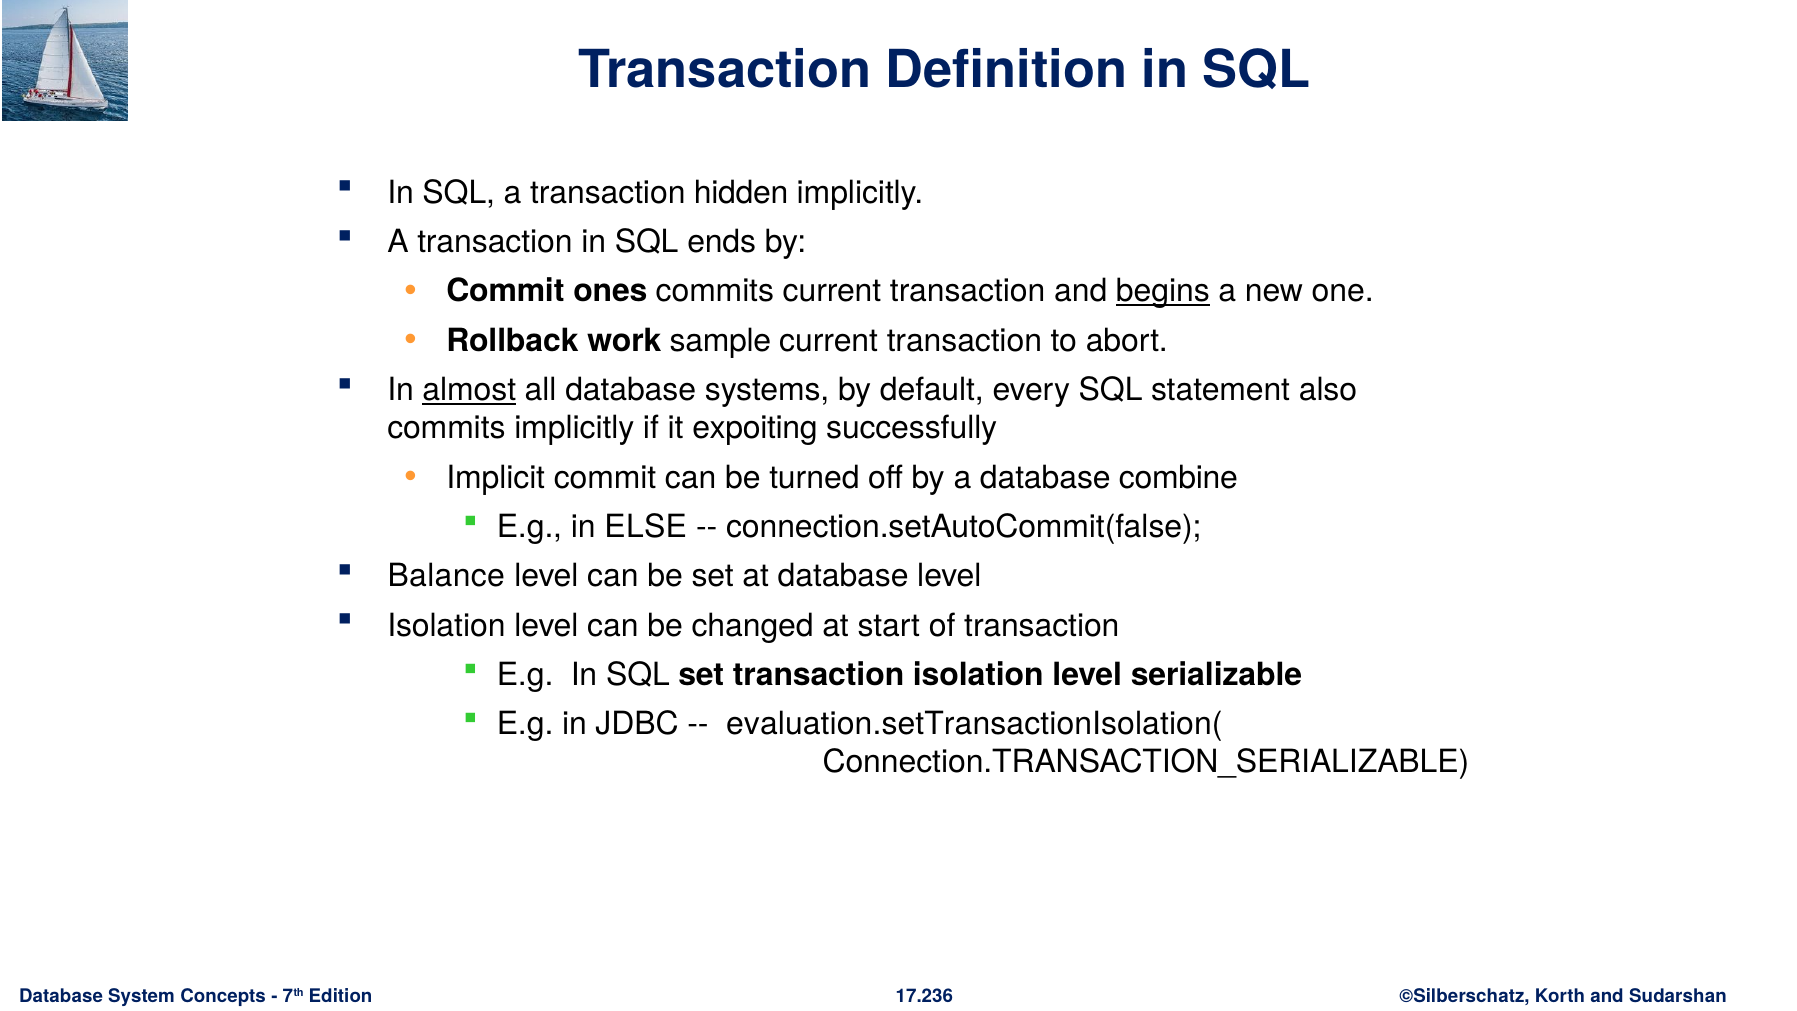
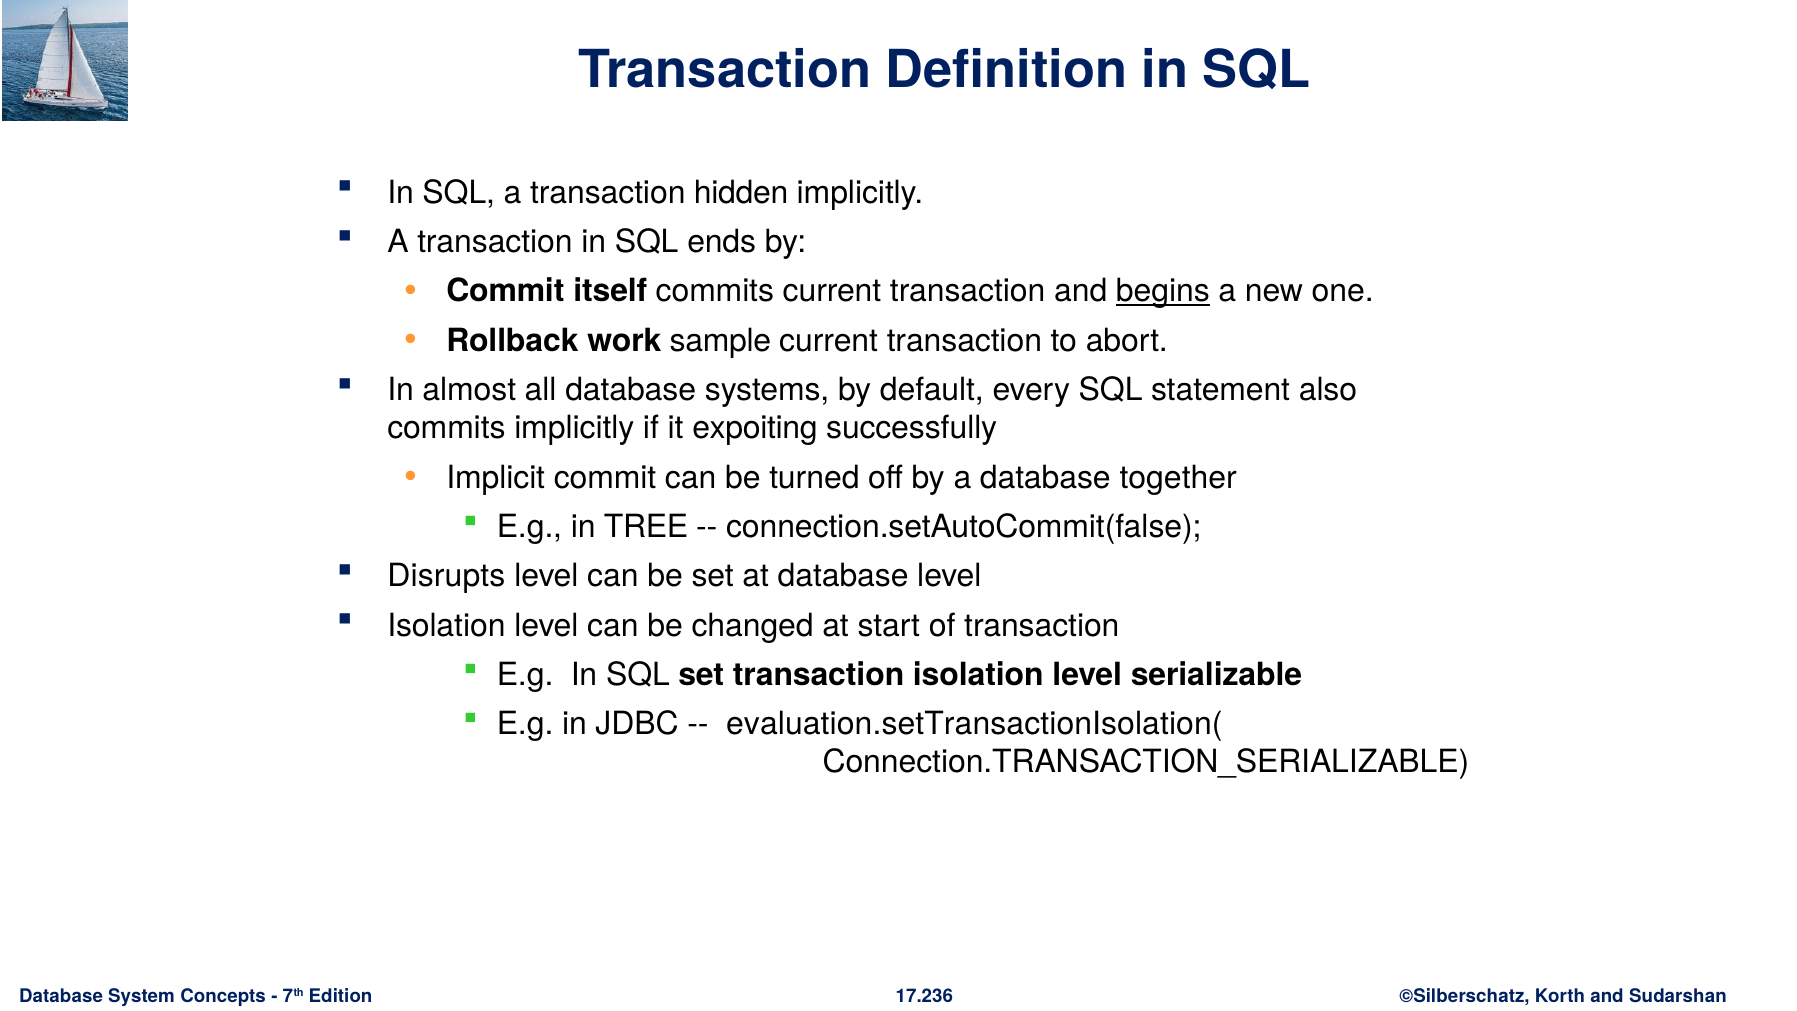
ones: ones -> itself
almost underline: present -> none
combine: combine -> together
ELSE: ELSE -> TREE
Balance: Balance -> Disrupts
